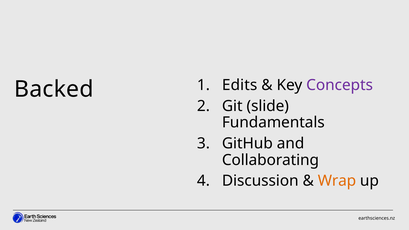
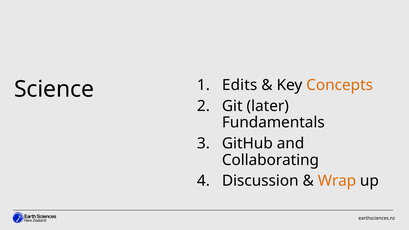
Backed: Backed -> Science
Concepts colour: purple -> orange
slide: slide -> later
